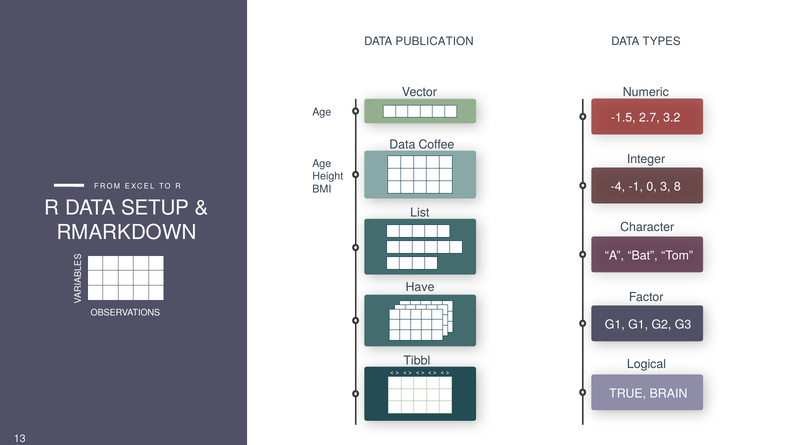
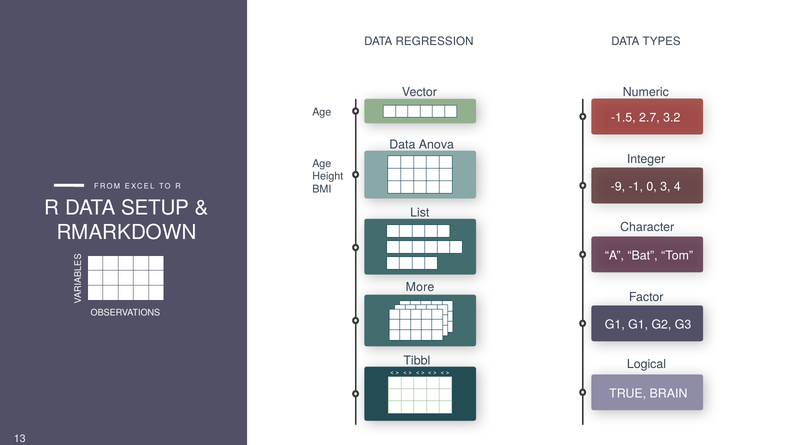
PUBLICATION: PUBLICATION -> REGRESSION
Coffee: Coffee -> Anova
-4: -4 -> -9
8: 8 -> 4
Have: Have -> More
